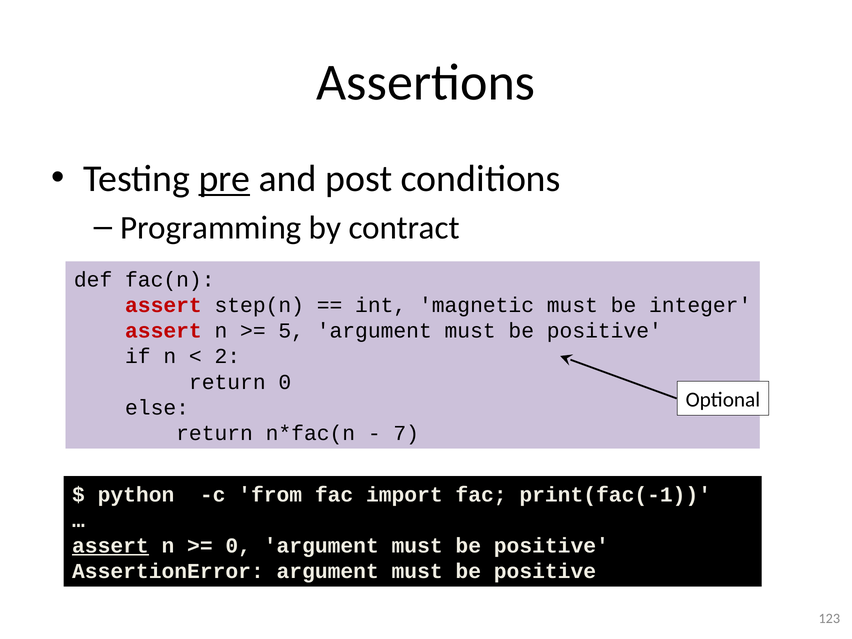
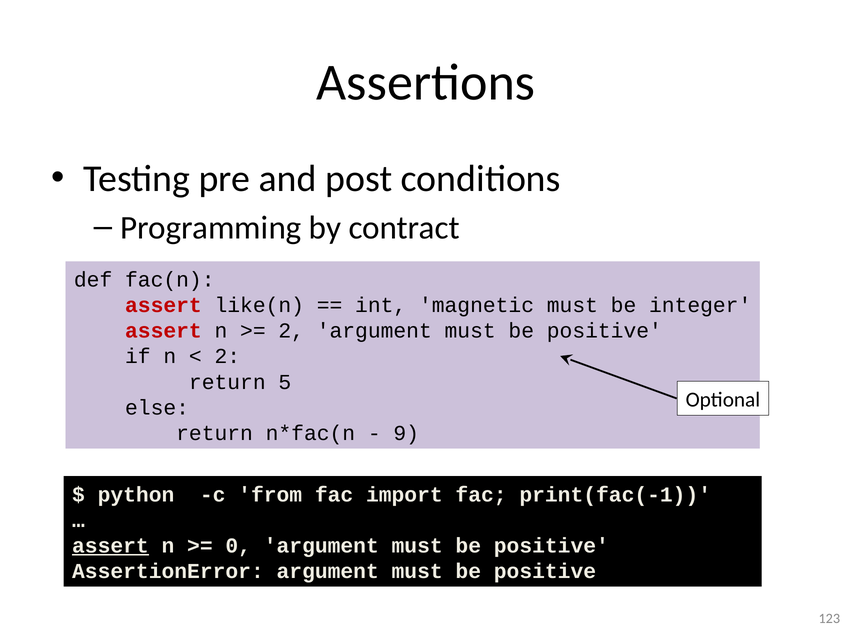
pre underline: present -> none
step(n: step(n -> like(n
5 at (291, 331): 5 -> 2
return 0: 0 -> 5
7: 7 -> 9
